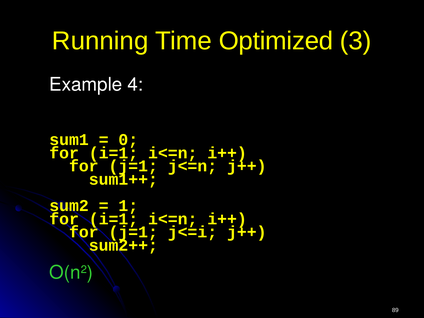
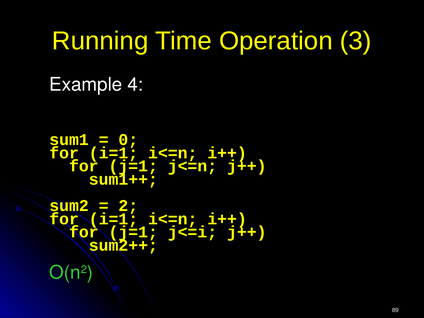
Optimized: Optimized -> Operation
1: 1 -> 2
